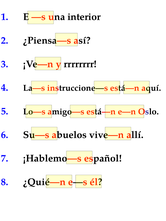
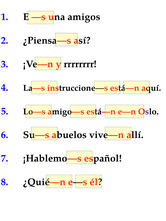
interior: interior -> amigos
